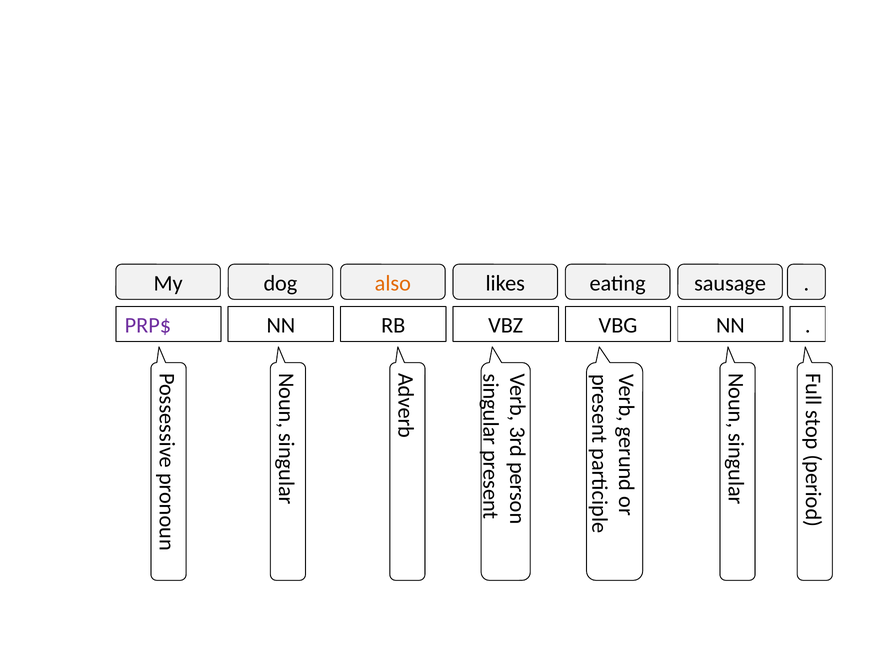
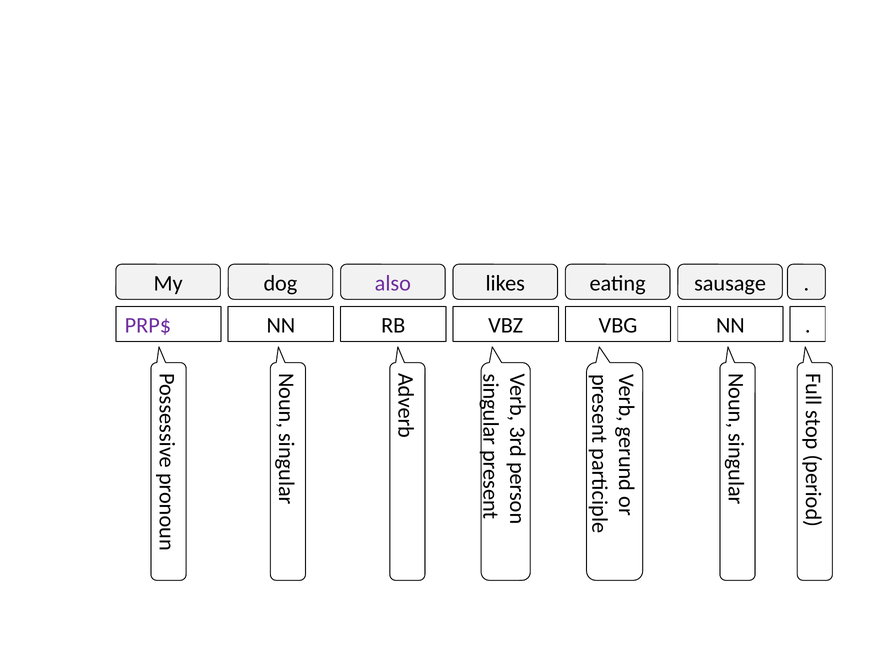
also colour: orange -> purple
